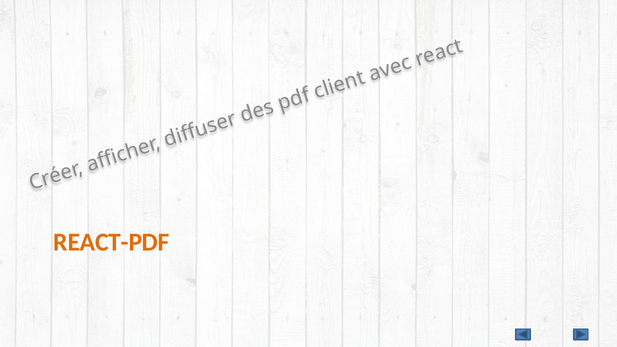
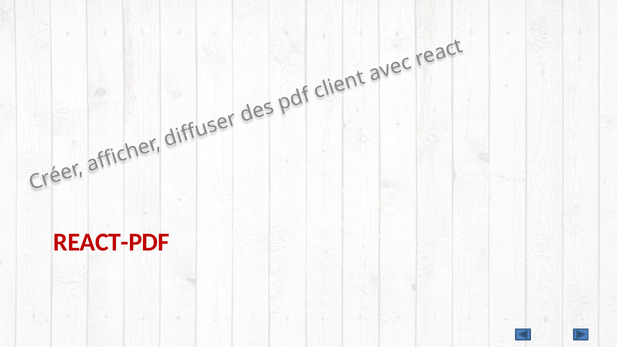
REACT-PDF colour: orange -> red
